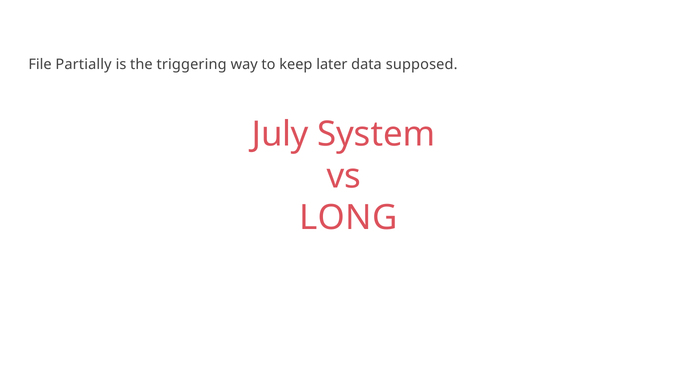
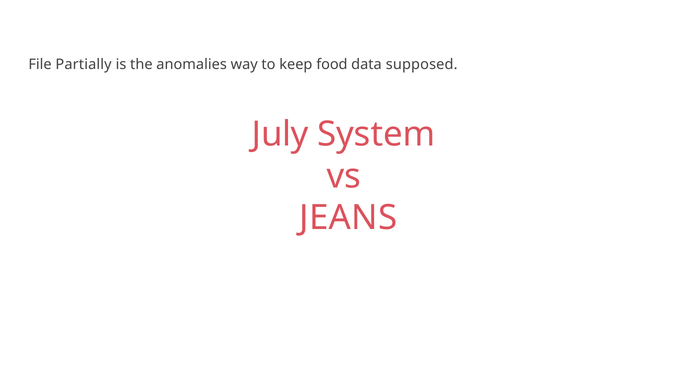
triggering: triggering -> anomalies
later: later -> food
LONG: LONG -> JEANS
